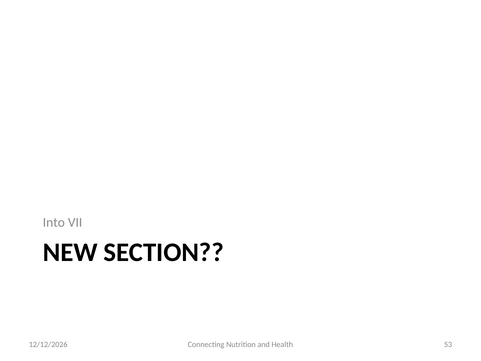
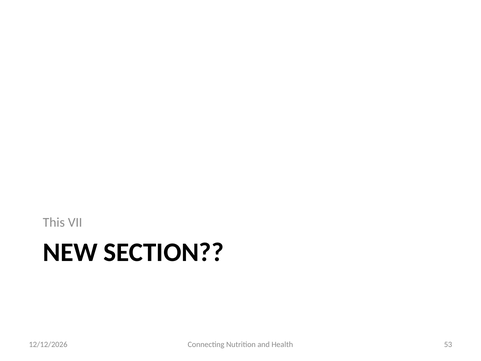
Into: Into -> This
